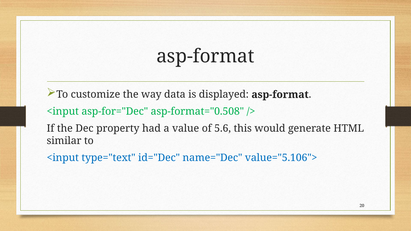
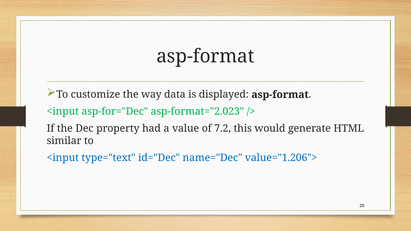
asp-format="0.508: asp-format="0.508 -> asp-format="2.023
5.6: 5.6 -> 7.2
value="5.106">: value="5.106"> -> value="1.206">
